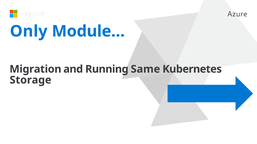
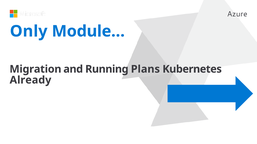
Same: Same -> Plans
Storage: Storage -> Already
